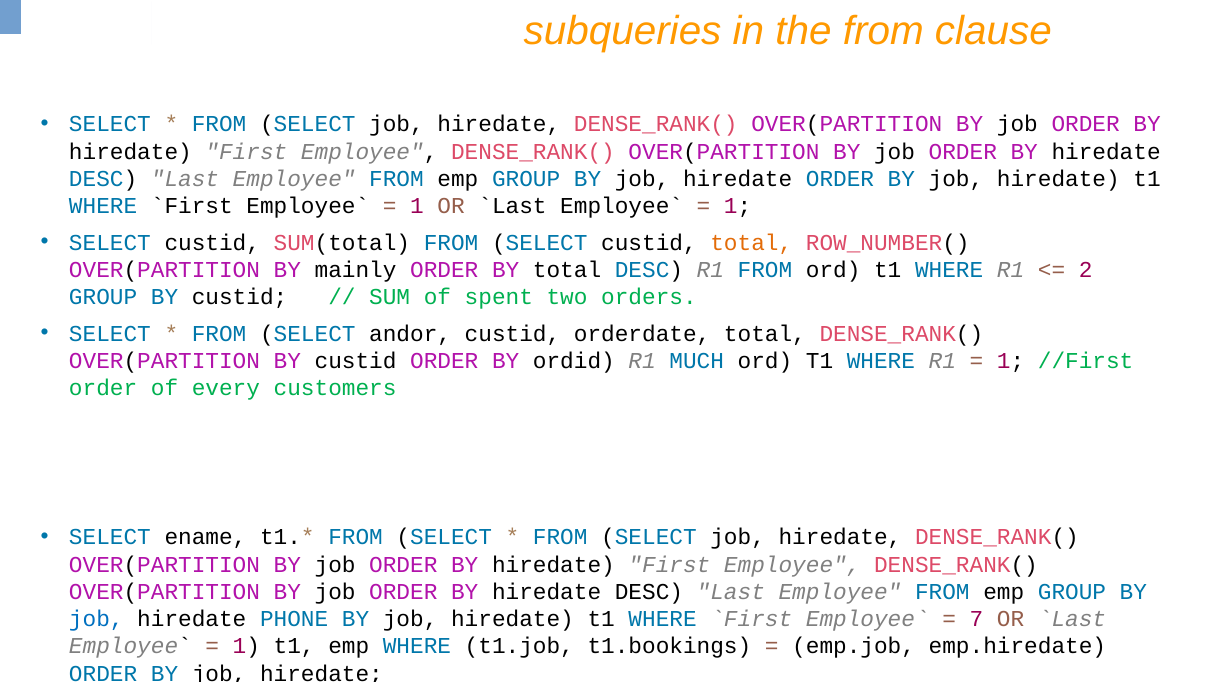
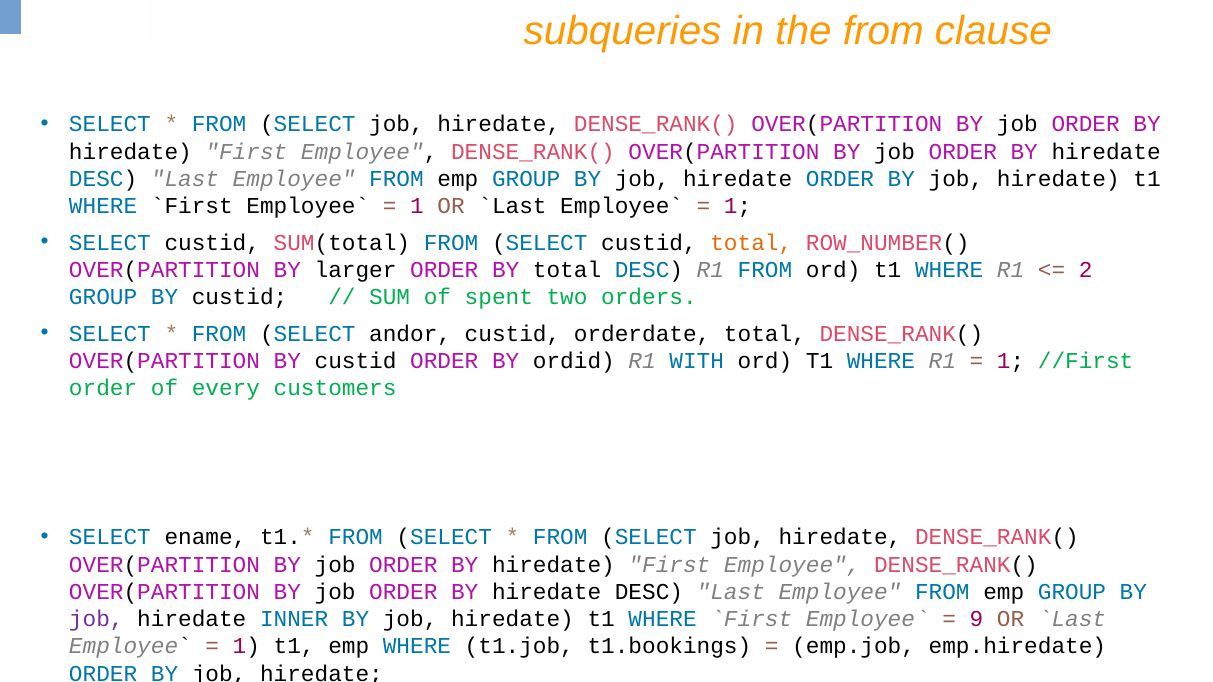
mainly: mainly -> larger
MUCH: MUCH -> WITH
job at (96, 619) colour: blue -> purple
PHONE: PHONE -> INNER
7: 7 -> 9
